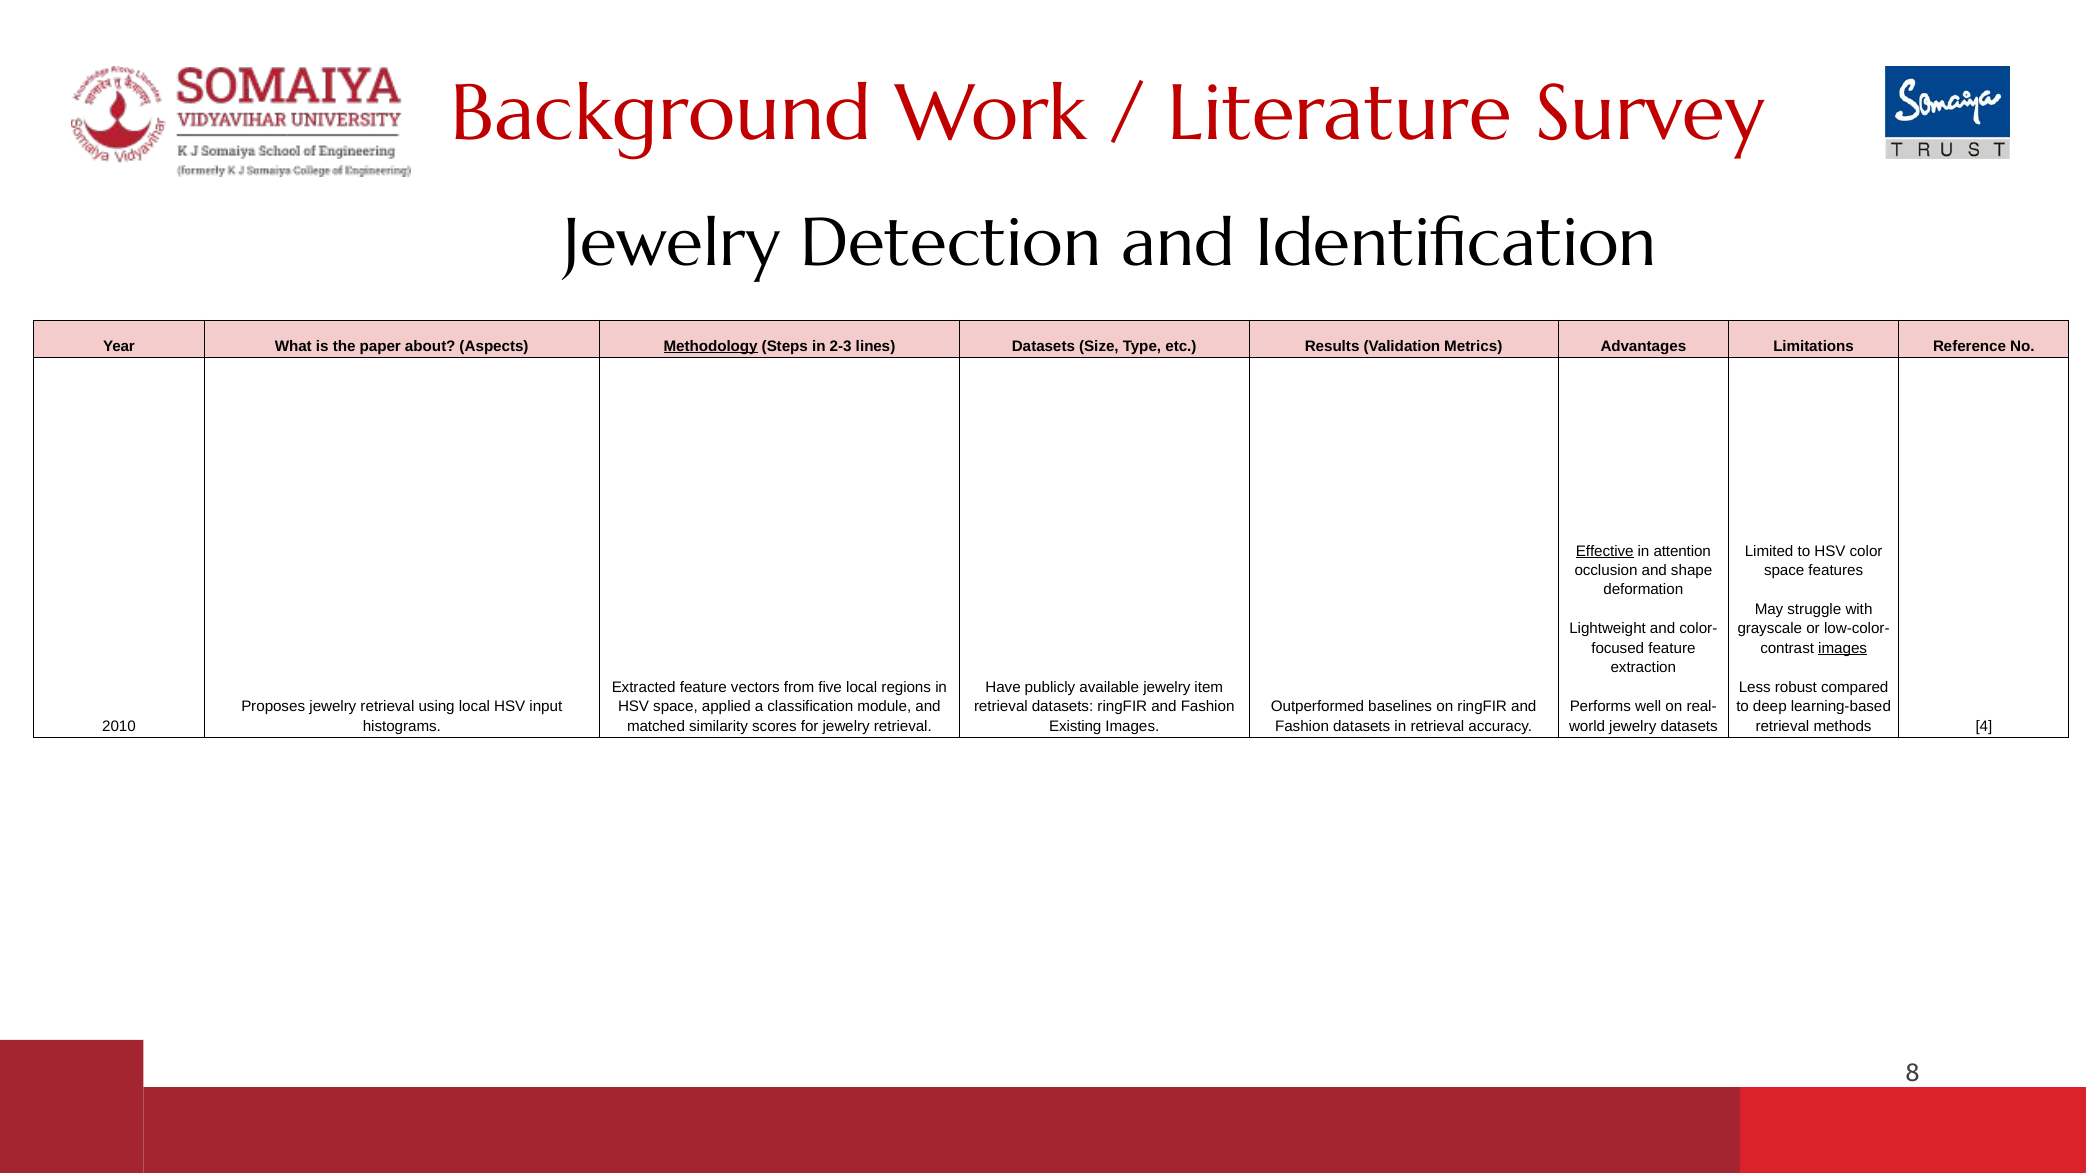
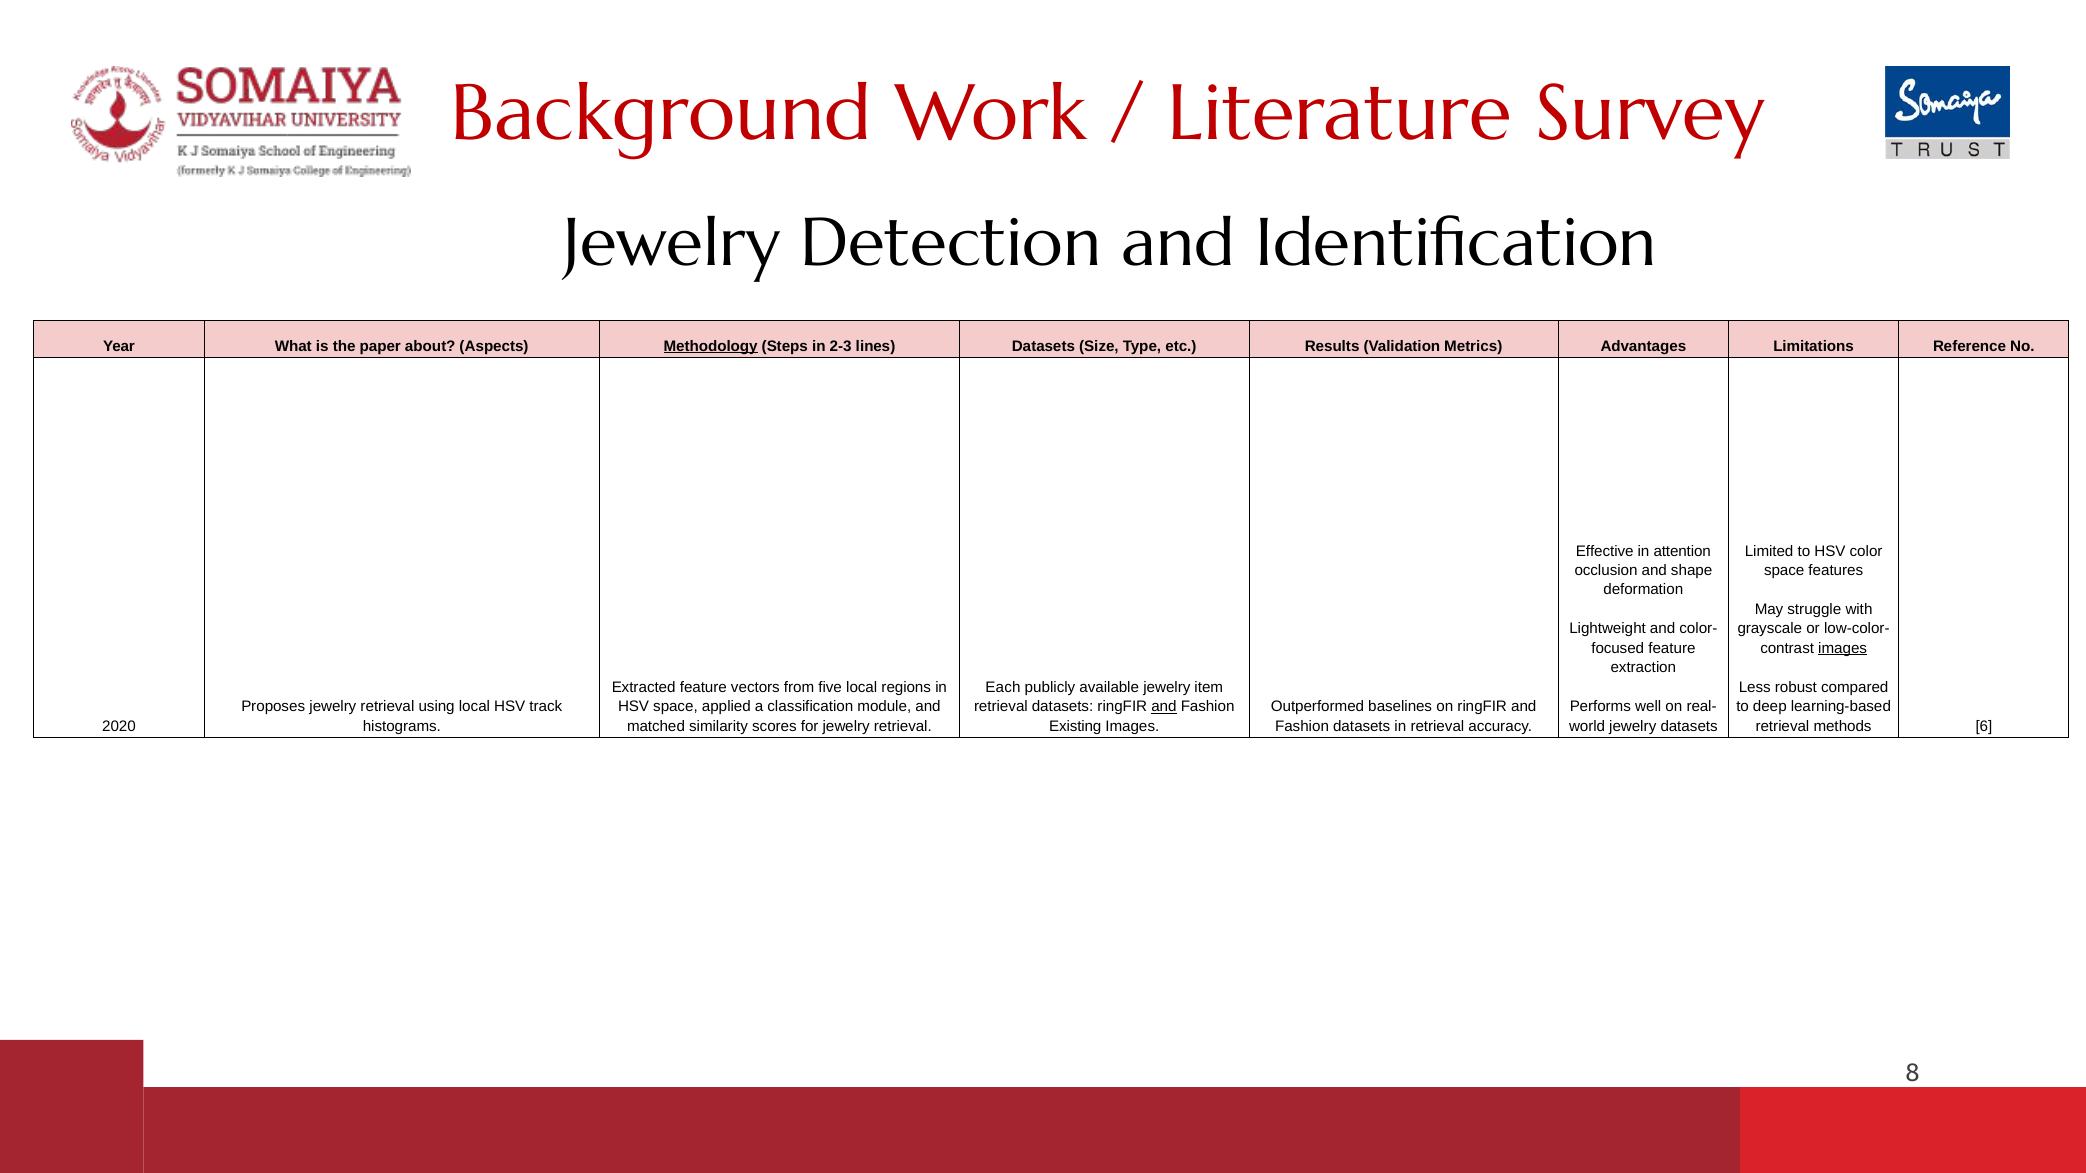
Effective underline: present -> none
Have: Have -> Each
input: input -> track
and at (1164, 707) underline: none -> present
2010: 2010 -> 2020
4: 4 -> 6
